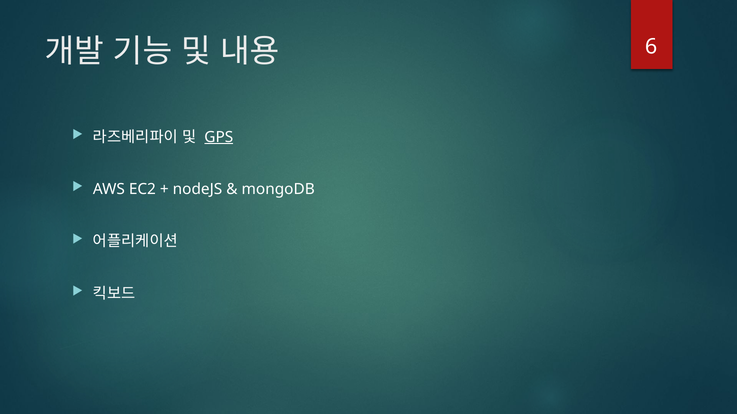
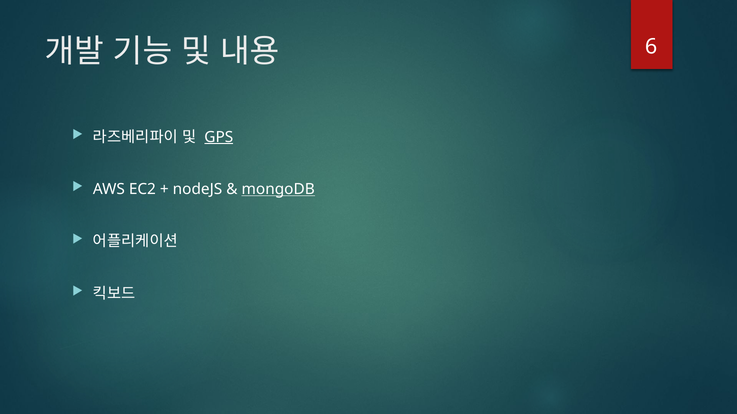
mongoDB underline: none -> present
